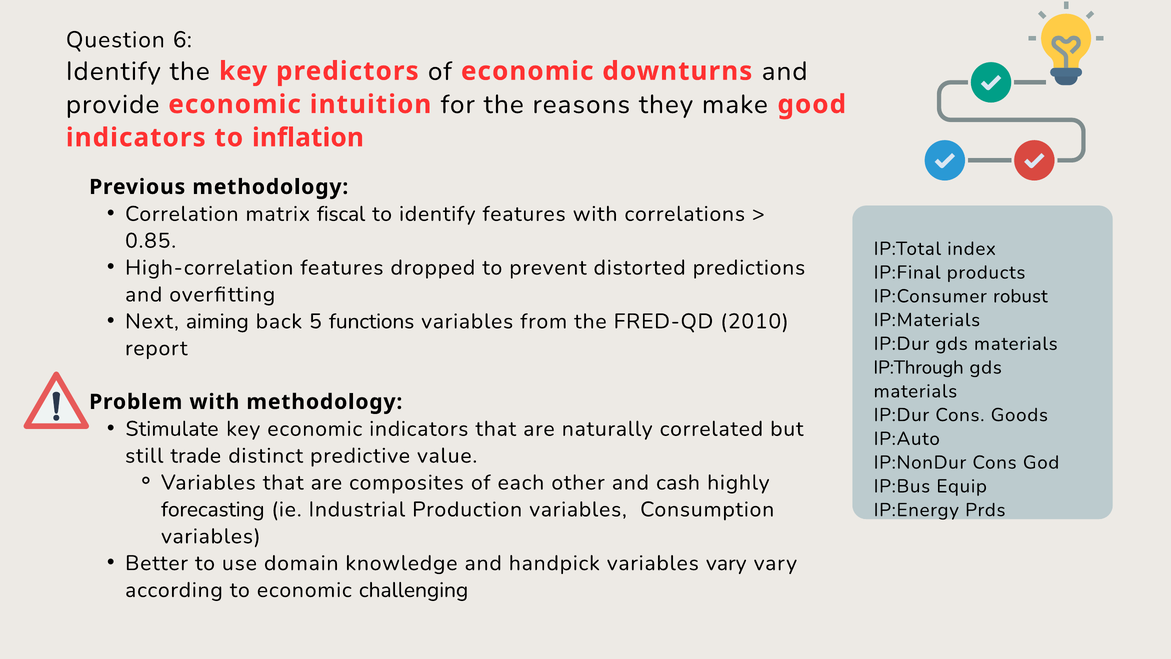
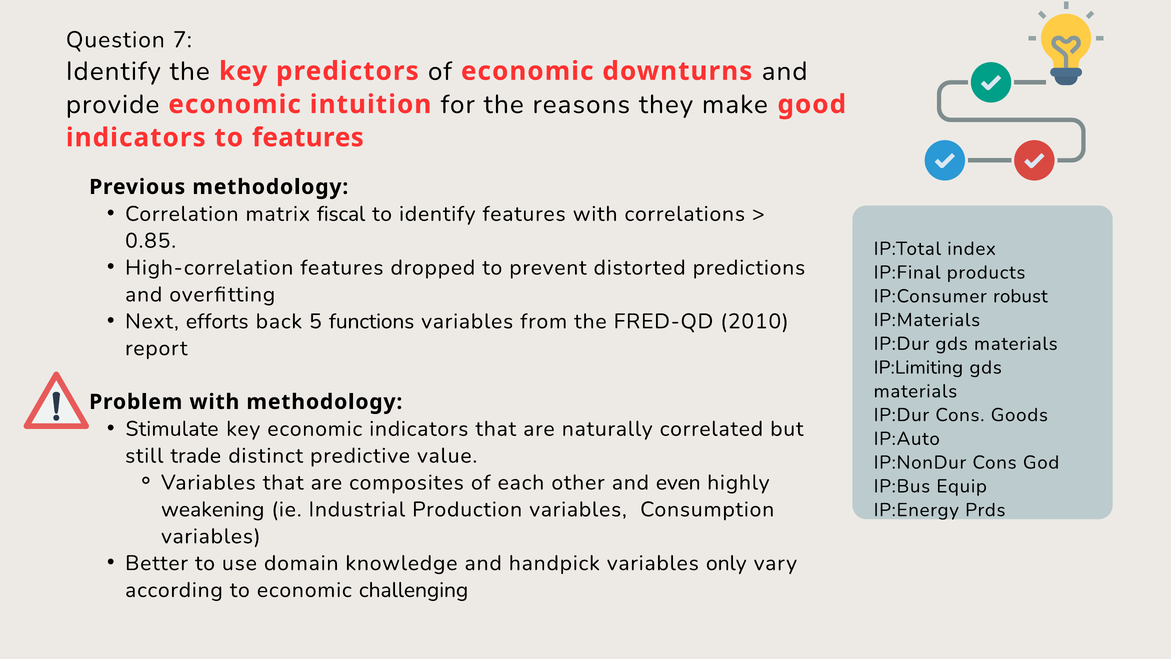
6: 6 -> 7
to inflation: inflation -> features
aiming: aiming -> efforts
IP:Through: IP:Through -> IP:Limiting
cash: cash -> even
forecasting: forecasting -> weakening
variables vary: vary -> only
